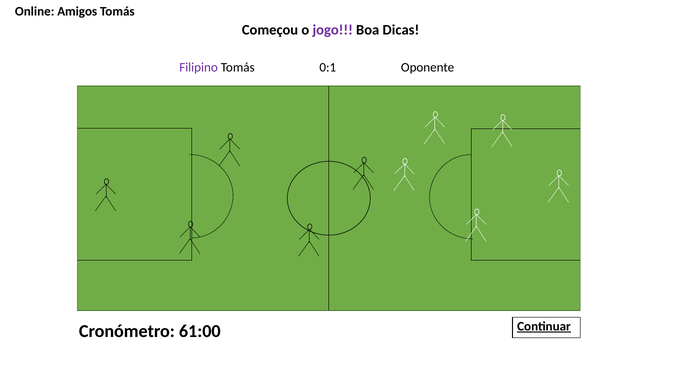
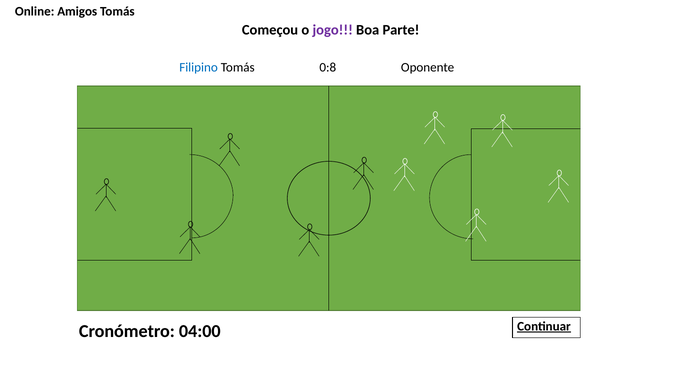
Dicas: Dicas -> Parte
Filipino colour: purple -> blue
0:1: 0:1 -> 0:8
61:00: 61:00 -> 04:00
